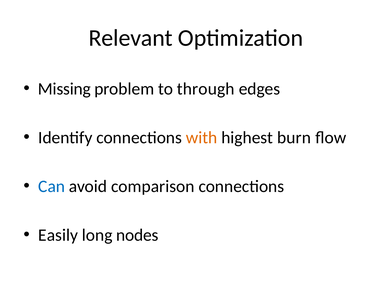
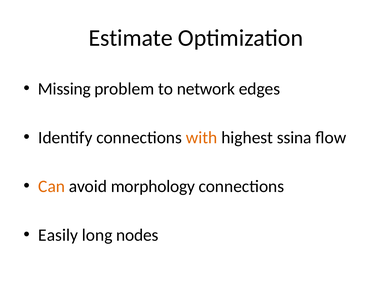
Relevant: Relevant -> Estimate
through: through -> network
burn: burn -> ssina
Can colour: blue -> orange
comparison: comparison -> morphology
